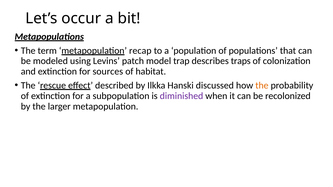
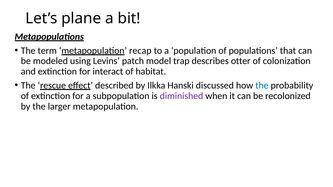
occur: occur -> plane
describes traps: traps -> otter
for sources: sources -> interact
the at (262, 86) colour: orange -> blue
